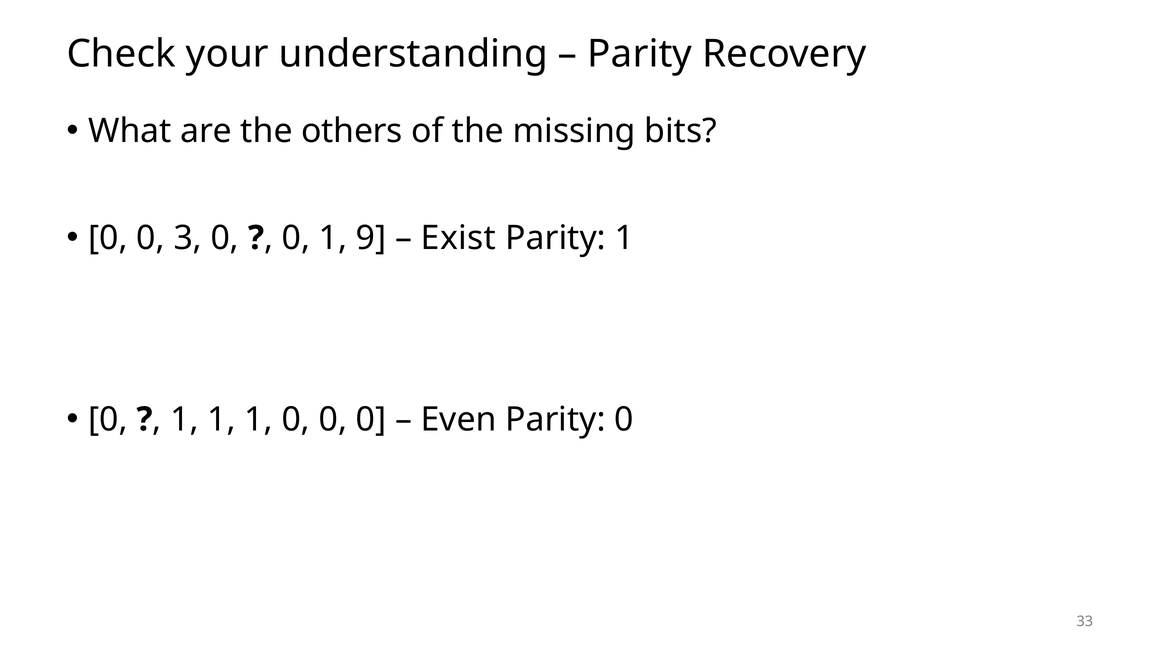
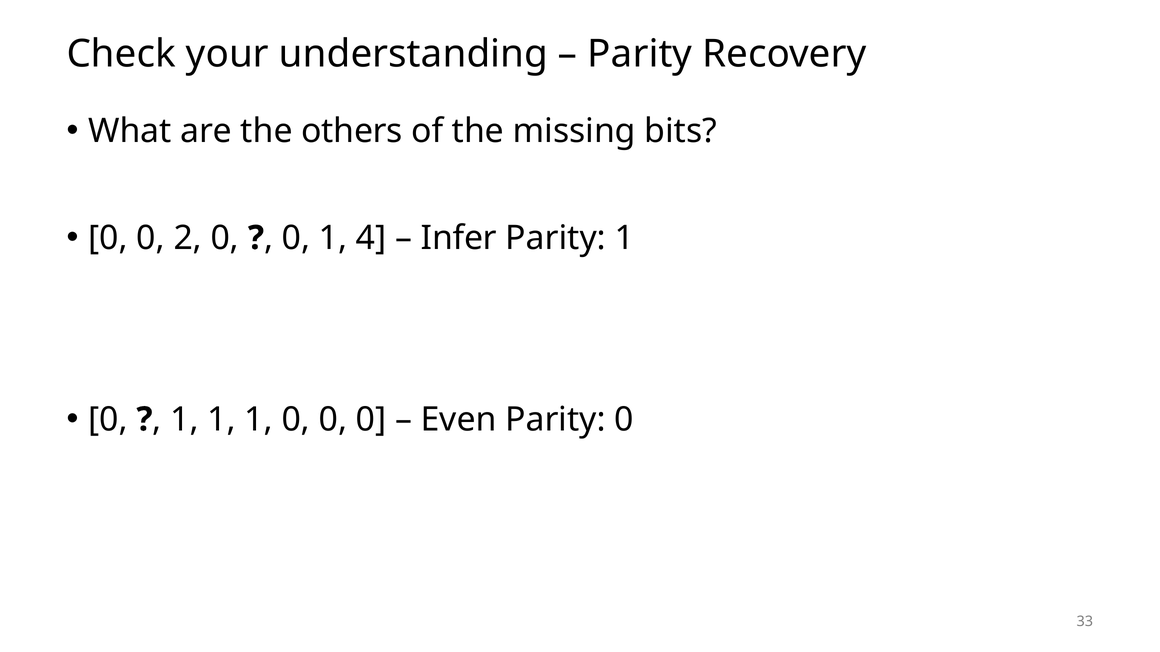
3: 3 -> 2
9: 9 -> 4
Exist: Exist -> Infer
